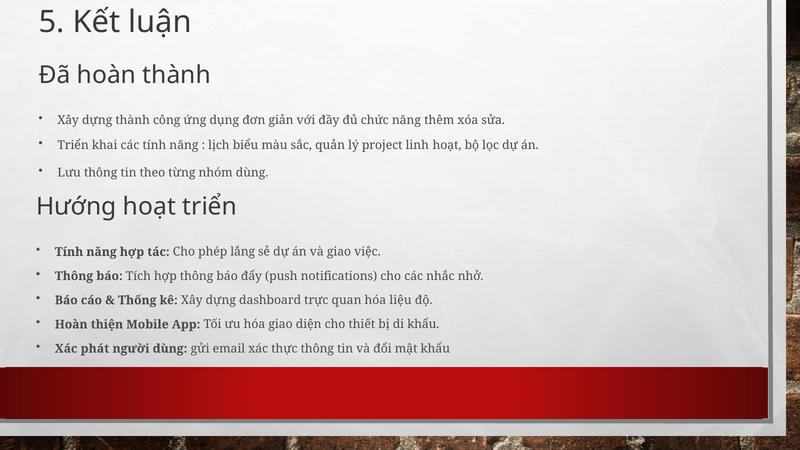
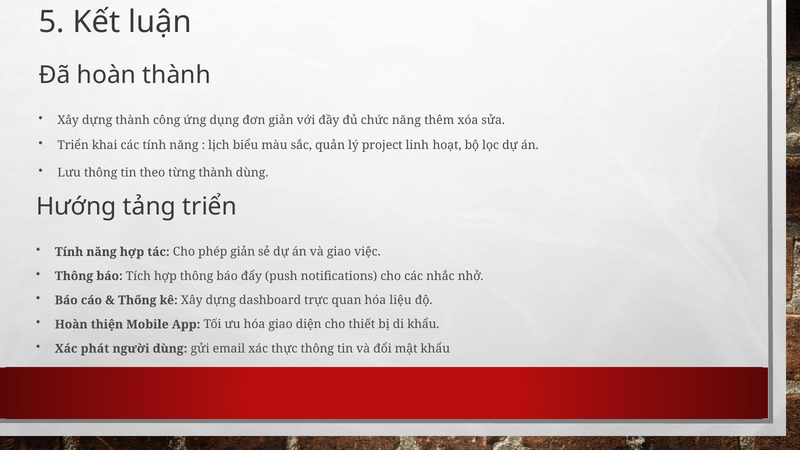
từng nhóm: nhóm -> thành
Hướng hoạt: hoạt -> tảng
phép lắng: lắng -> giản
